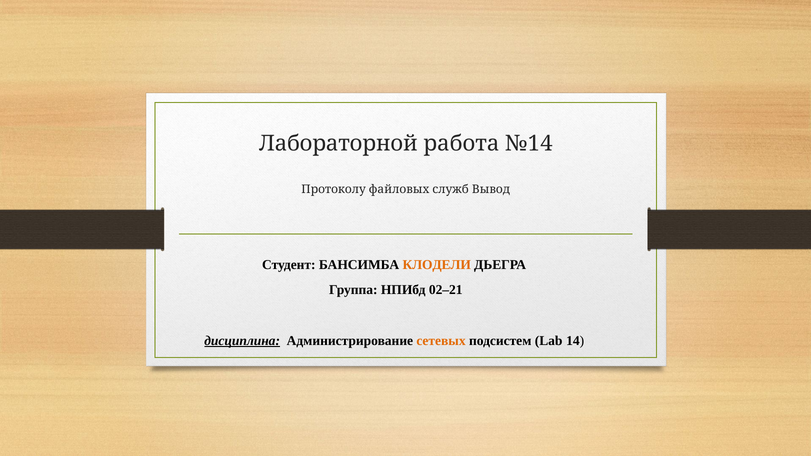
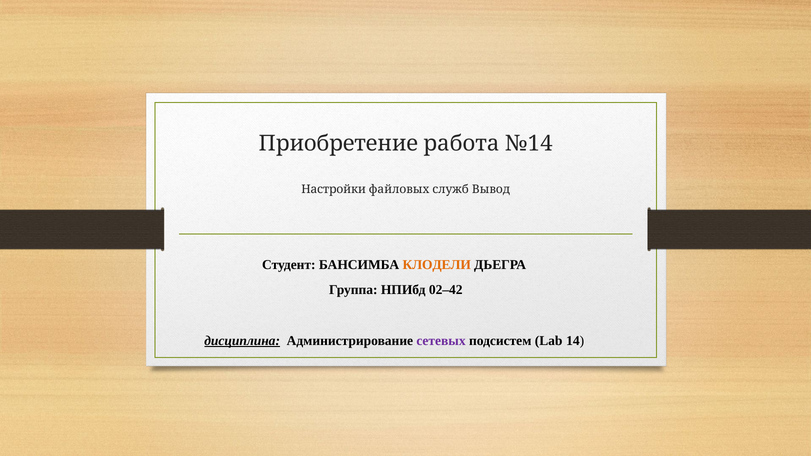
Лабораторной: Лабораторной -> Приобретение
Протоколу: Протоколу -> Настройки
02–21: 02–21 -> 02–42
сетевых colour: orange -> purple
